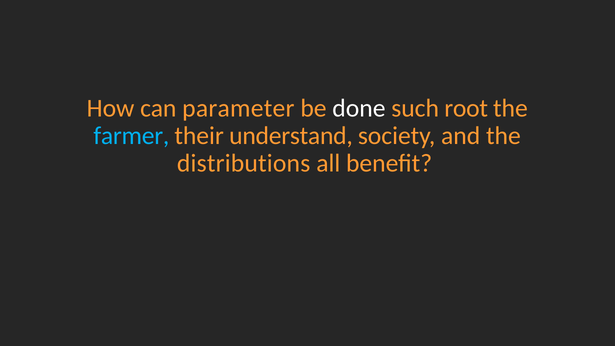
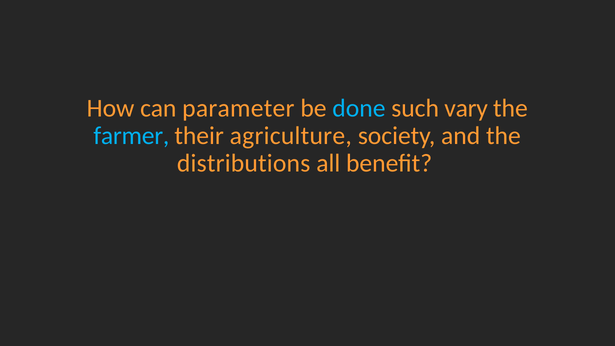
done colour: white -> light blue
root: root -> vary
understand: understand -> agriculture
